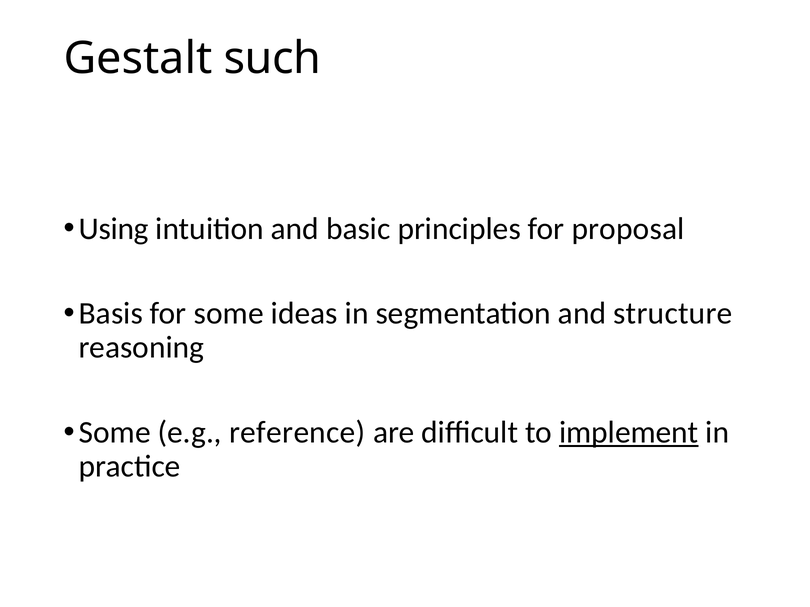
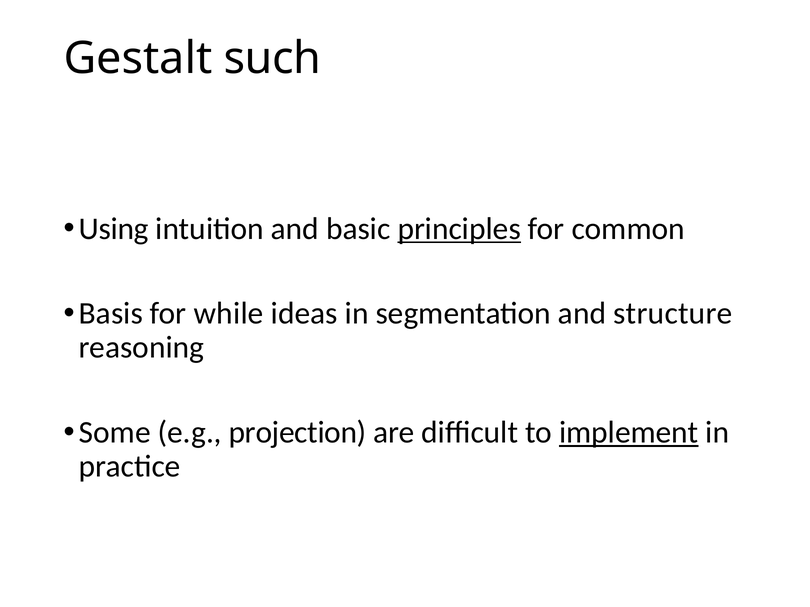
principles underline: none -> present
proposal: proposal -> common
for some: some -> while
reference: reference -> projection
